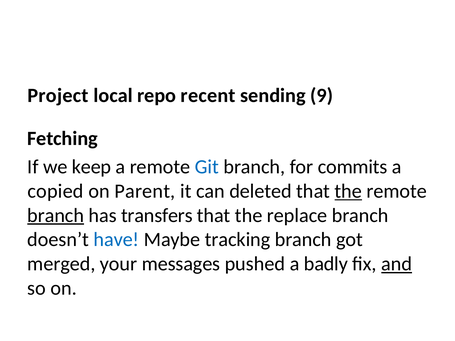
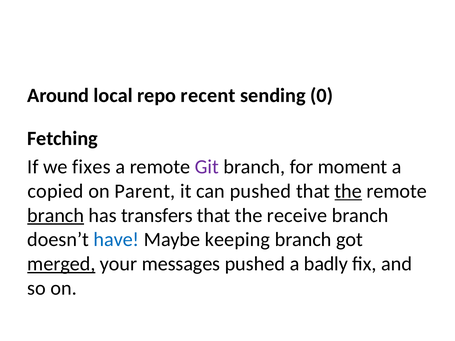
Project: Project -> Around
9: 9 -> 0
keep: keep -> fixes
Git colour: blue -> purple
commits: commits -> moment
can deleted: deleted -> pushed
replace: replace -> receive
tracking: tracking -> keeping
merged underline: none -> present
and underline: present -> none
